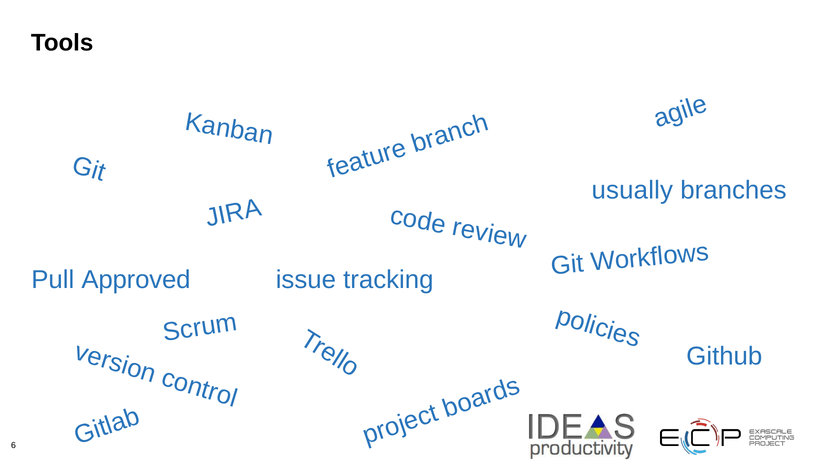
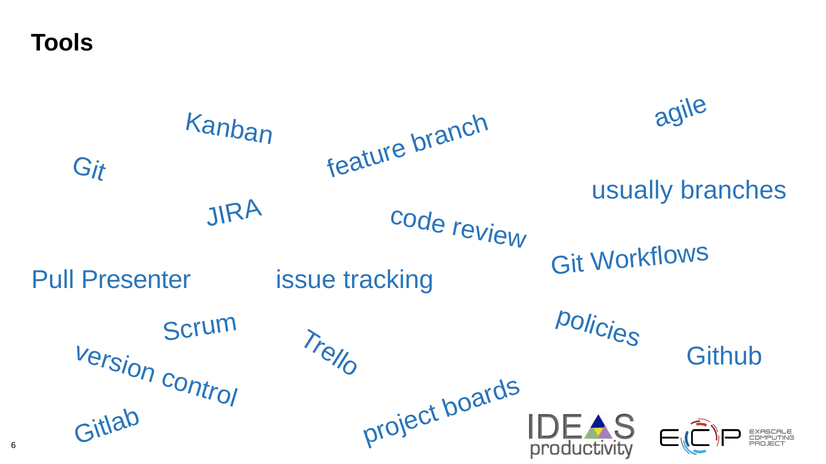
Approved: Approved -> Presenter
